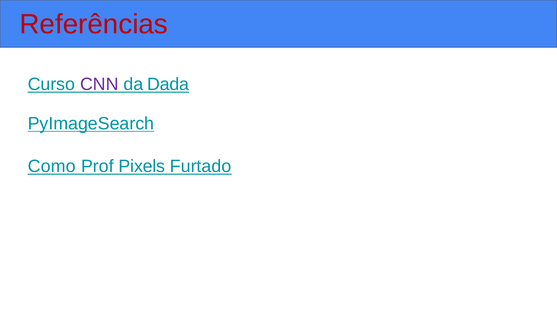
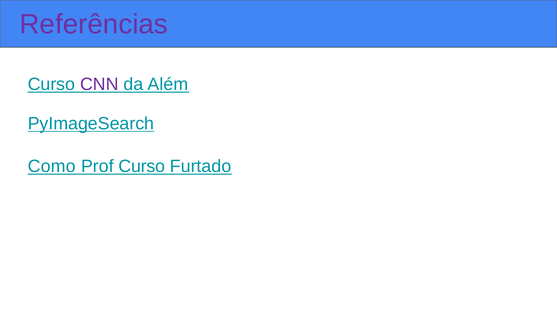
Referências colour: red -> purple
Dada: Dada -> Além
Prof Pixels: Pixels -> Curso
